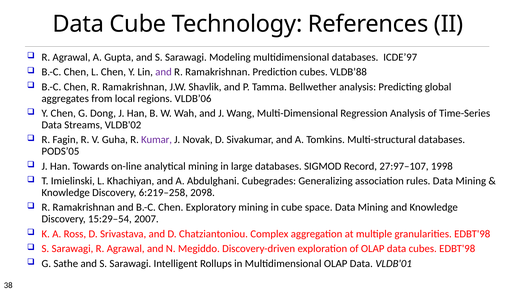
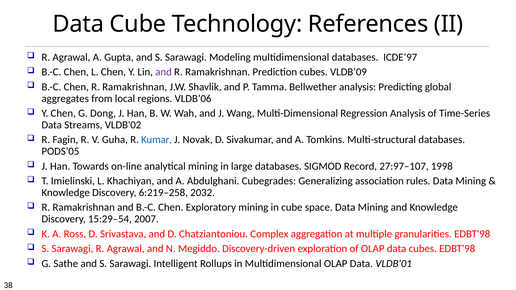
VLDB’88: VLDB’88 -> VLDB’09
Kumar colour: purple -> blue
2098: 2098 -> 2032
